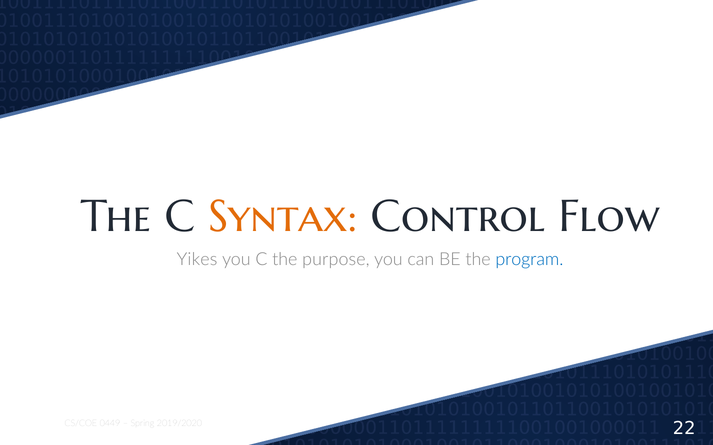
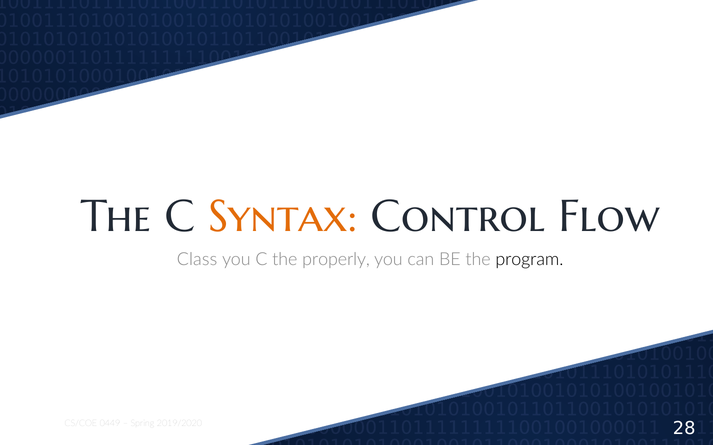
Yikes: Yikes -> Class
purpose: purpose -> properly
program colour: blue -> black
22: 22 -> 28
